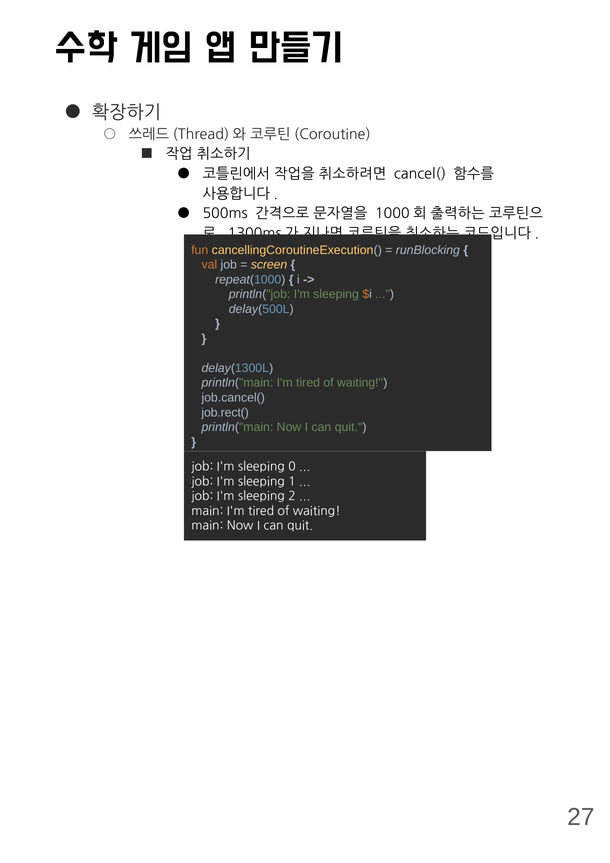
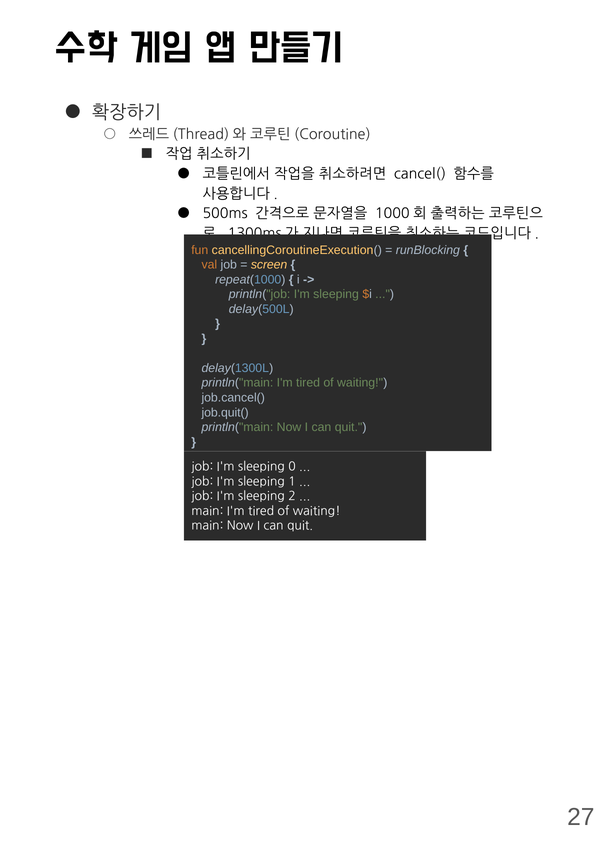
job.rect(: job.rect( -> job.quit(
